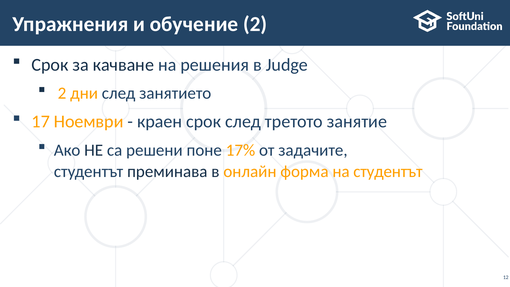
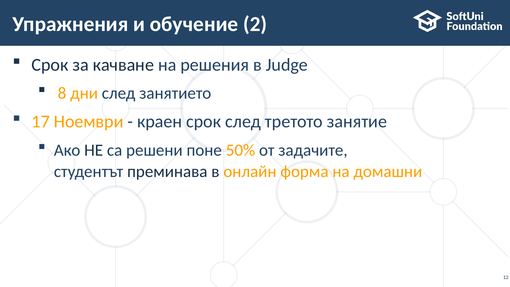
2 at (62, 93): 2 -> 8
17%: 17% -> 50%
на студентът: студентът -> домашни
